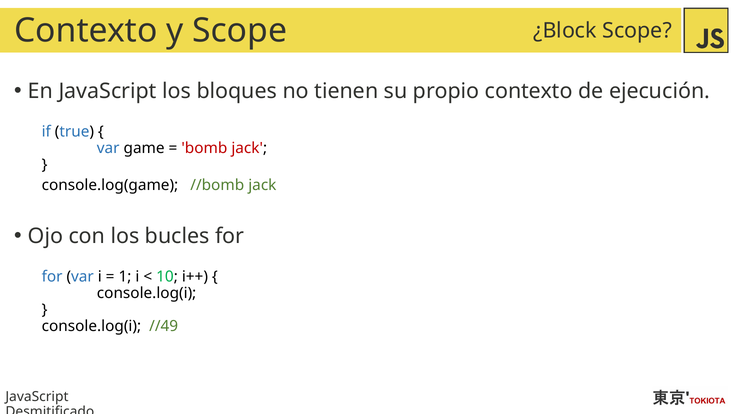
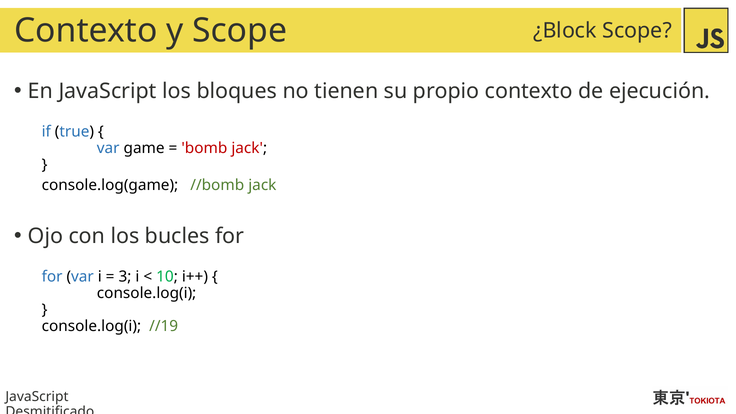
1: 1 -> 3
//49: //49 -> //19
